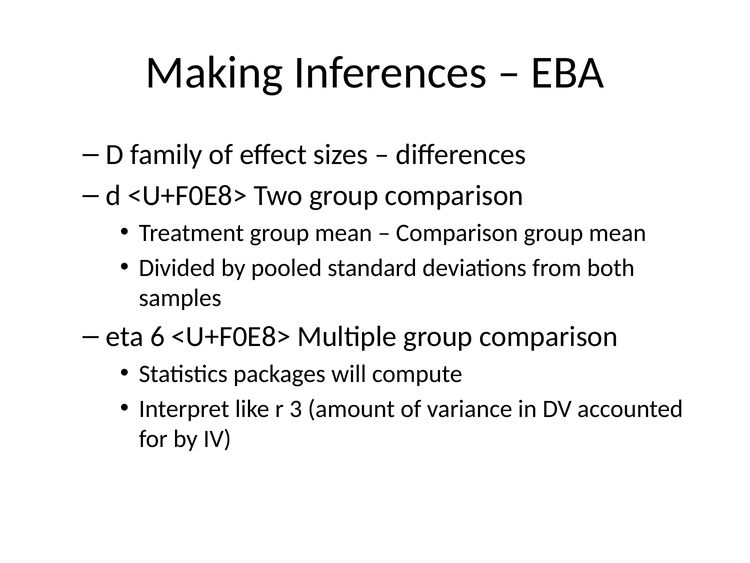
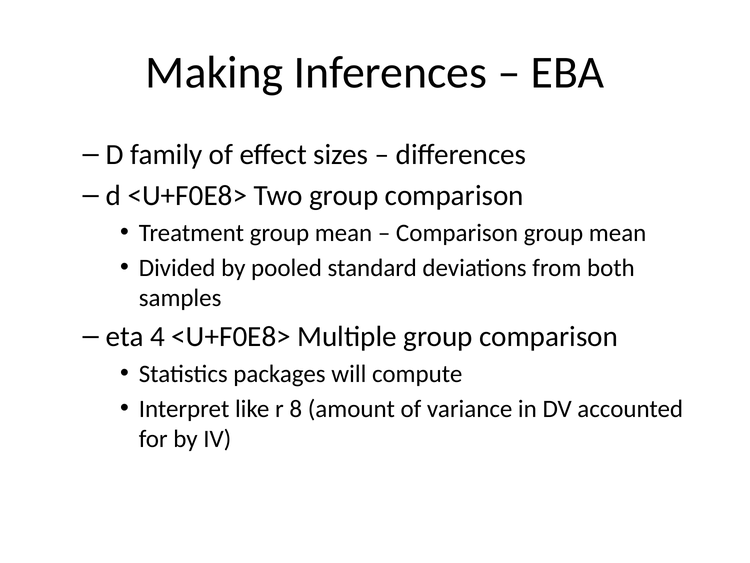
6: 6 -> 4
3: 3 -> 8
